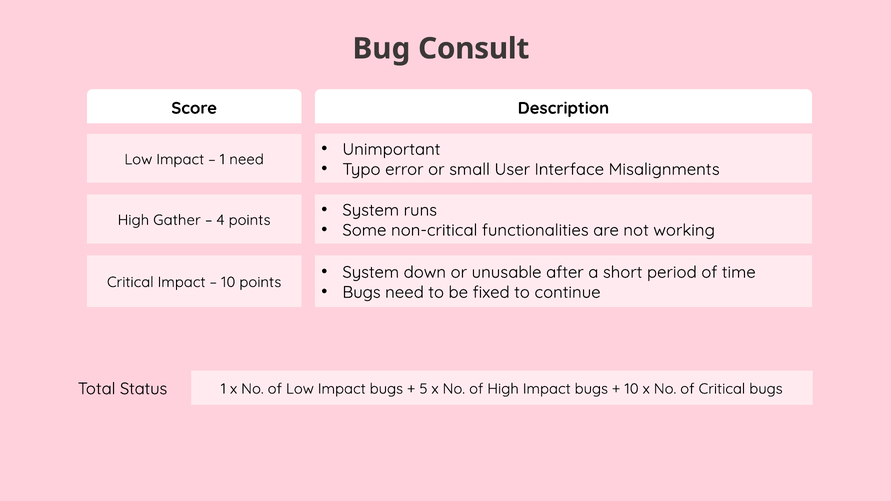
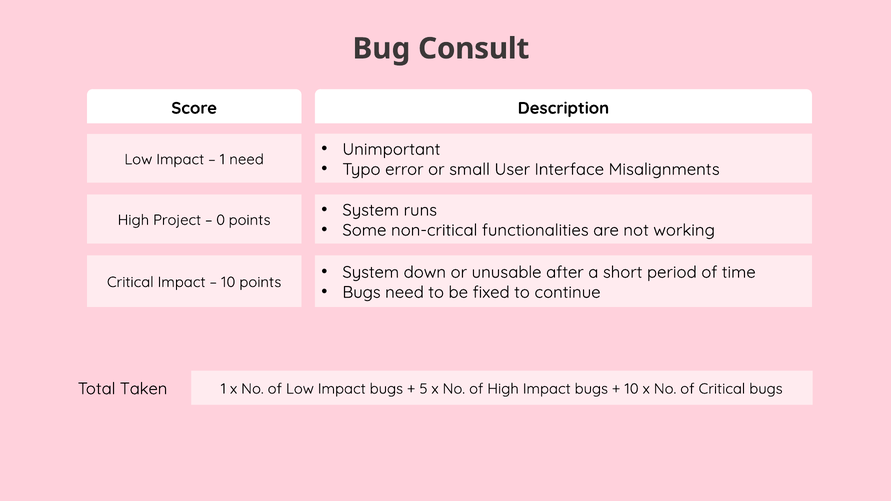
Gather: Gather -> Project
4: 4 -> 0
Status: Status -> Taken
